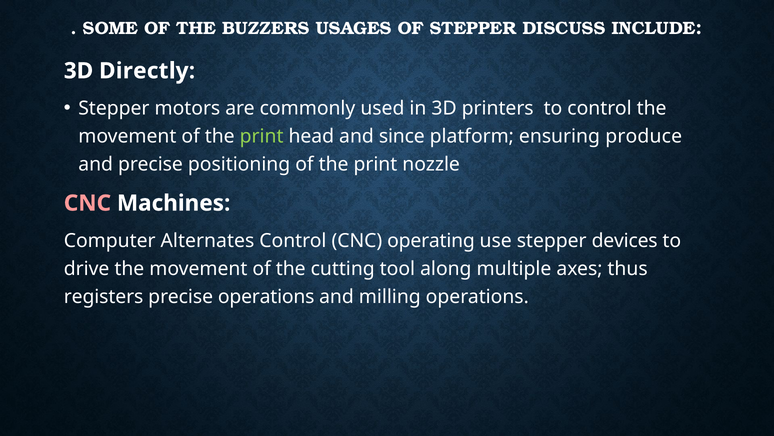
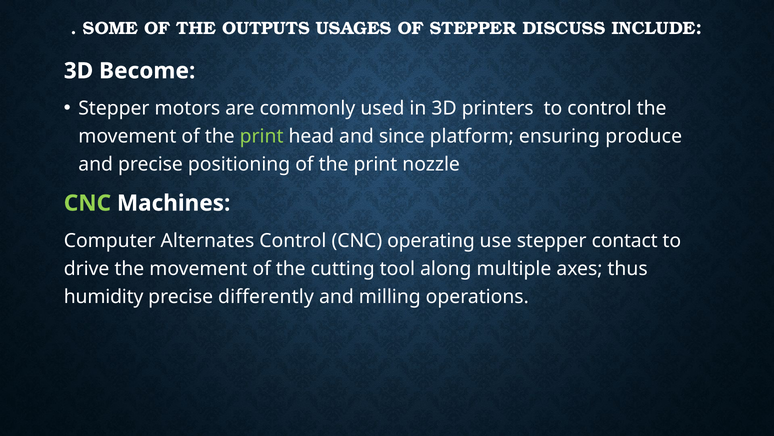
BUZZERS: BUZZERS -> OUTPUTS
Directly: Directly -> Become
CNC at (87, 203) colour: pink -> light green
devices: devices -> contact
registers: registers -> humidity
precise operations: operations -> differently
